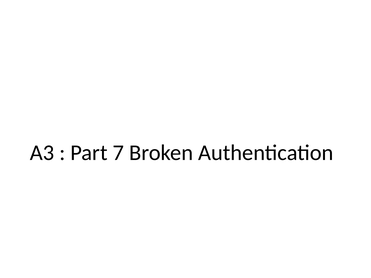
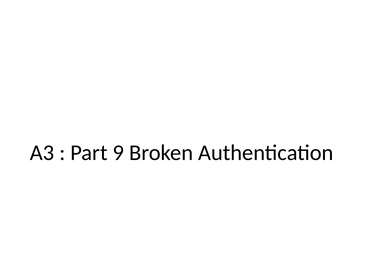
7: 7 -> 9
